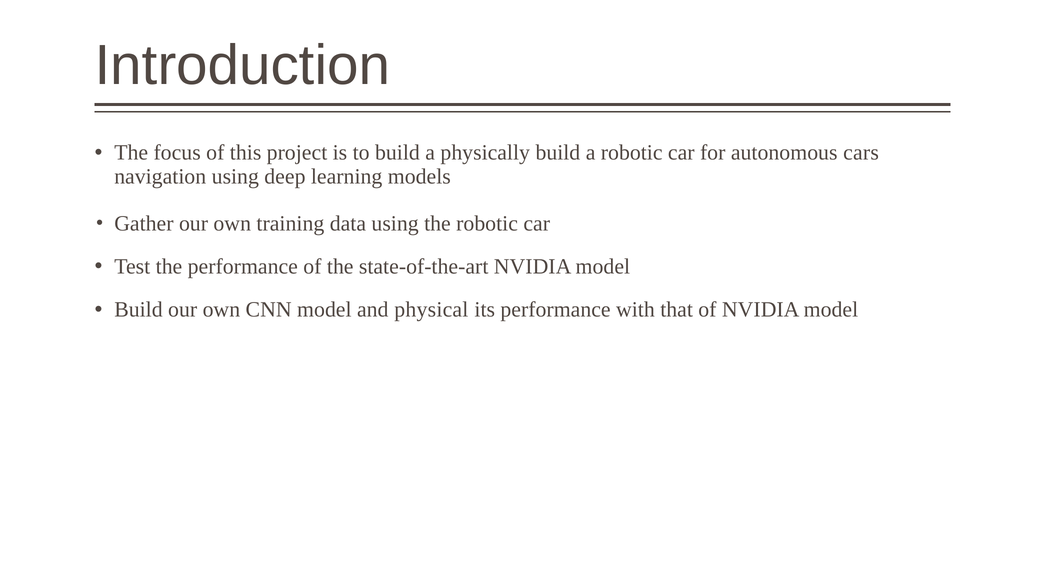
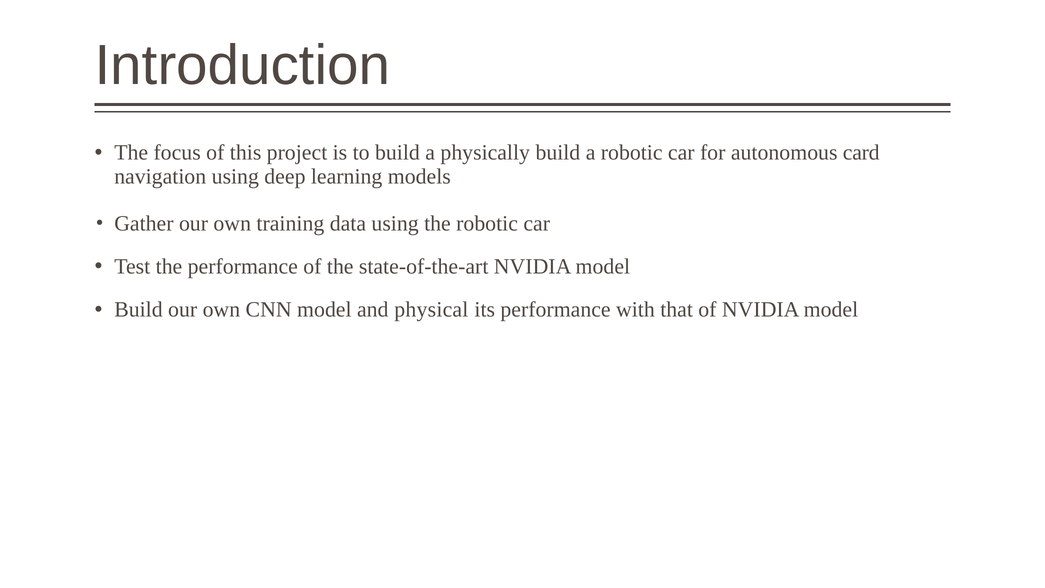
cars: cars -> card
